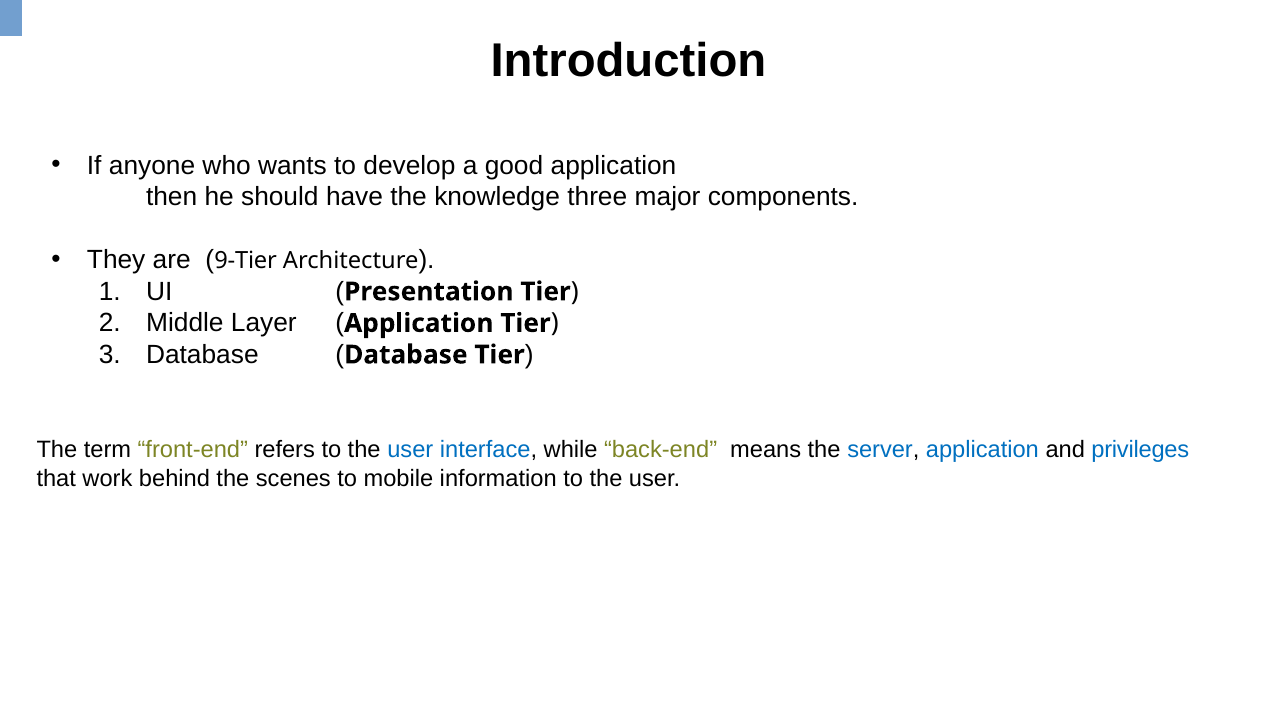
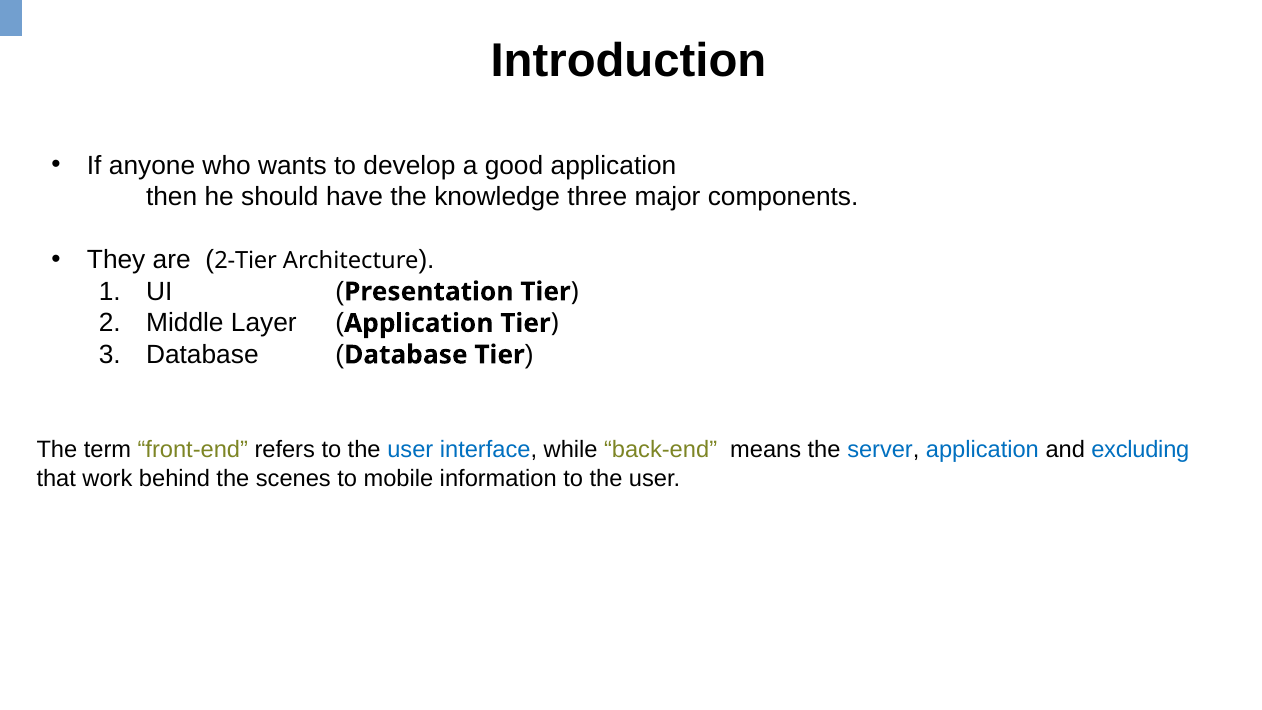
9-Tier: 9-Tier -> 2-Tier
privileges: privileges -> excluding
